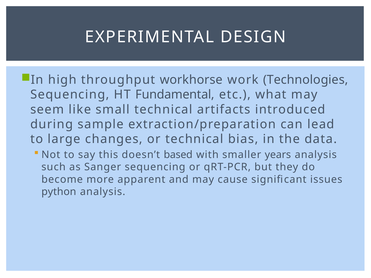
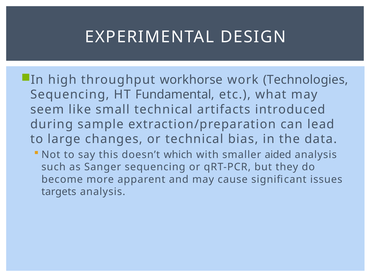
based: based -> which
years: years -> aided
python: python -> targets
